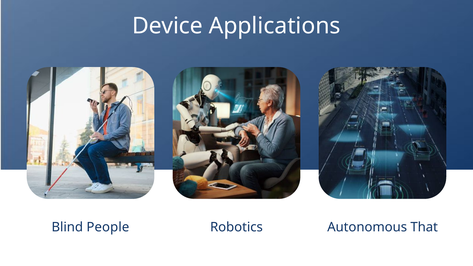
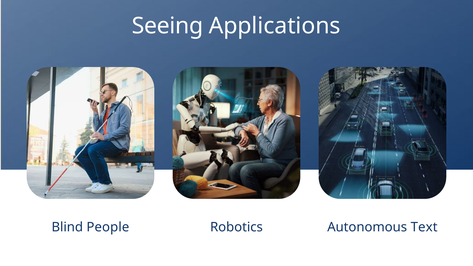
Device: Device -> Seeing
That: That -> Text
